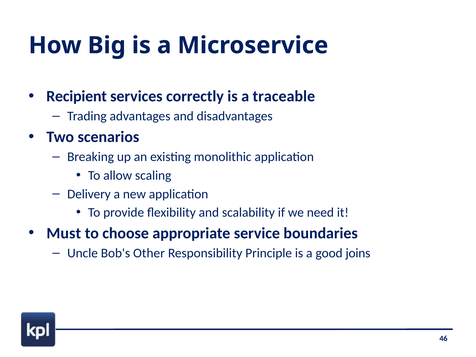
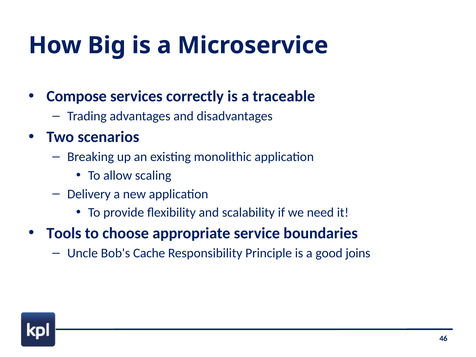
Recipient: Recipient -> Compose
Must: Must -> Tools
Other: Other -> Cache
